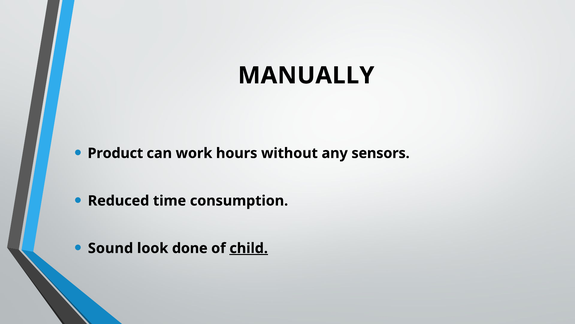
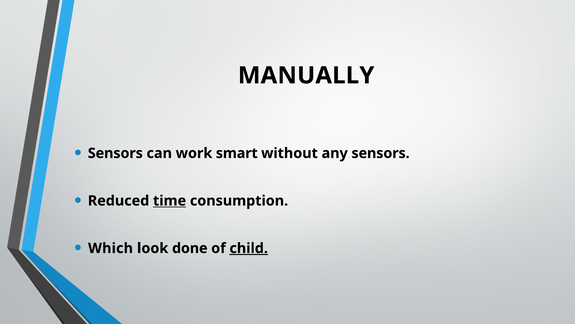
Product at (115, 153): Product -> Sensors
hours: hours -> smart
time underline: none -> present
Sound: Sound -> Which
